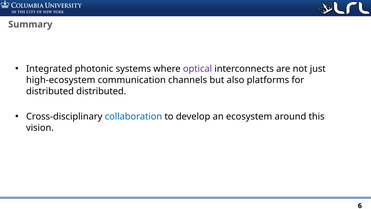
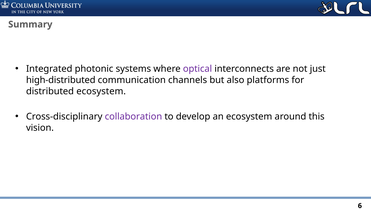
high-ecosystem: high-ecosystem -> high-distributed
distributed distributed: distributed -> ecosystem
collaboration colour: blue -> purple
